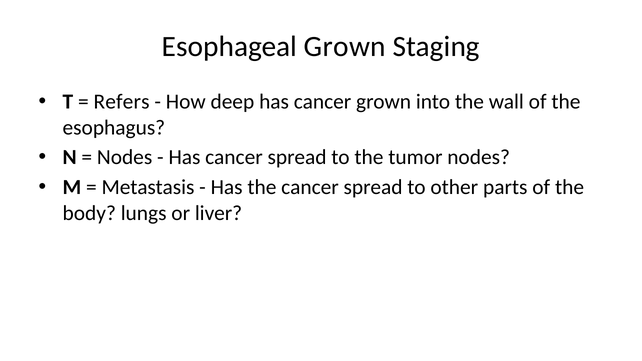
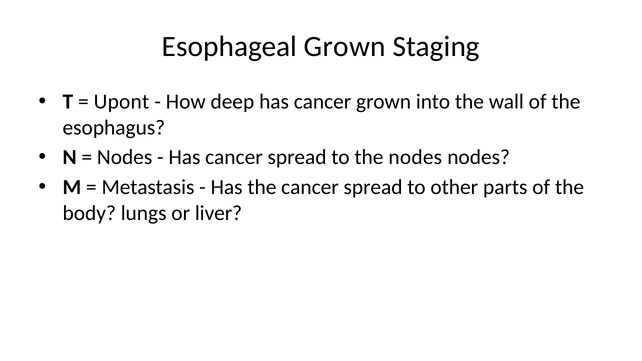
Refers: Refers -> Upont
the tumor: tumor -> nodes
